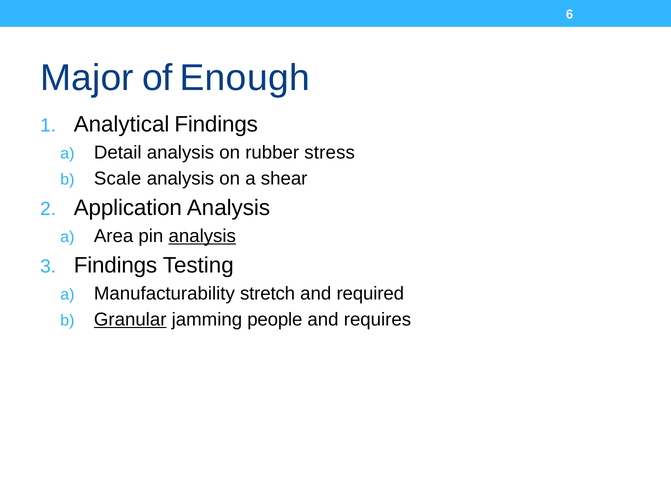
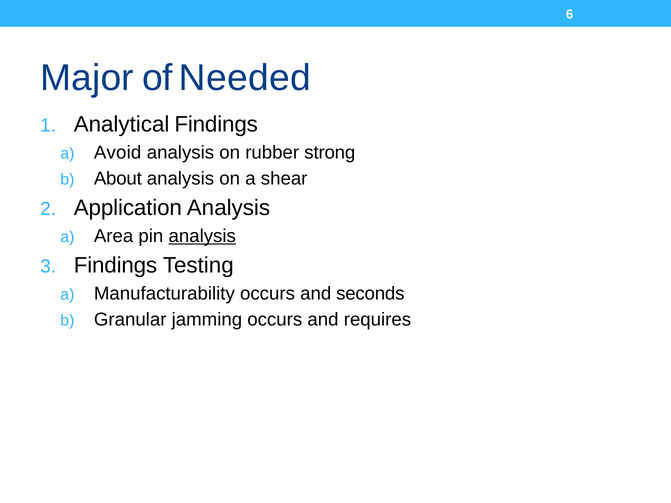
Enough: Enough -> Needed
Detail: Detail -> Avoid
stress: stress -> strong
Scale: Scale -> About
Manufacturability stretch: stretch -> occurs
required: required -> seconds
Granular underline: present -> none
jamming people: people -> occurs
